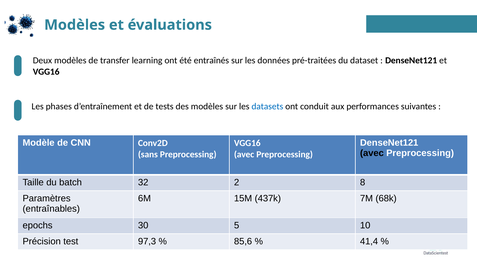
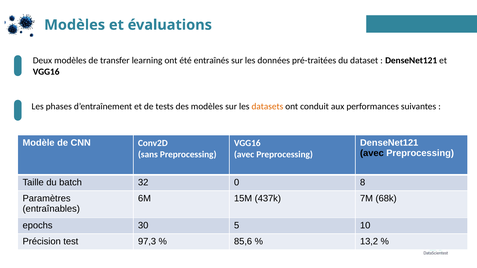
datasets colour: blue -> orange
2: 2 -> 0
41,4: 41,4 -> 13,2
